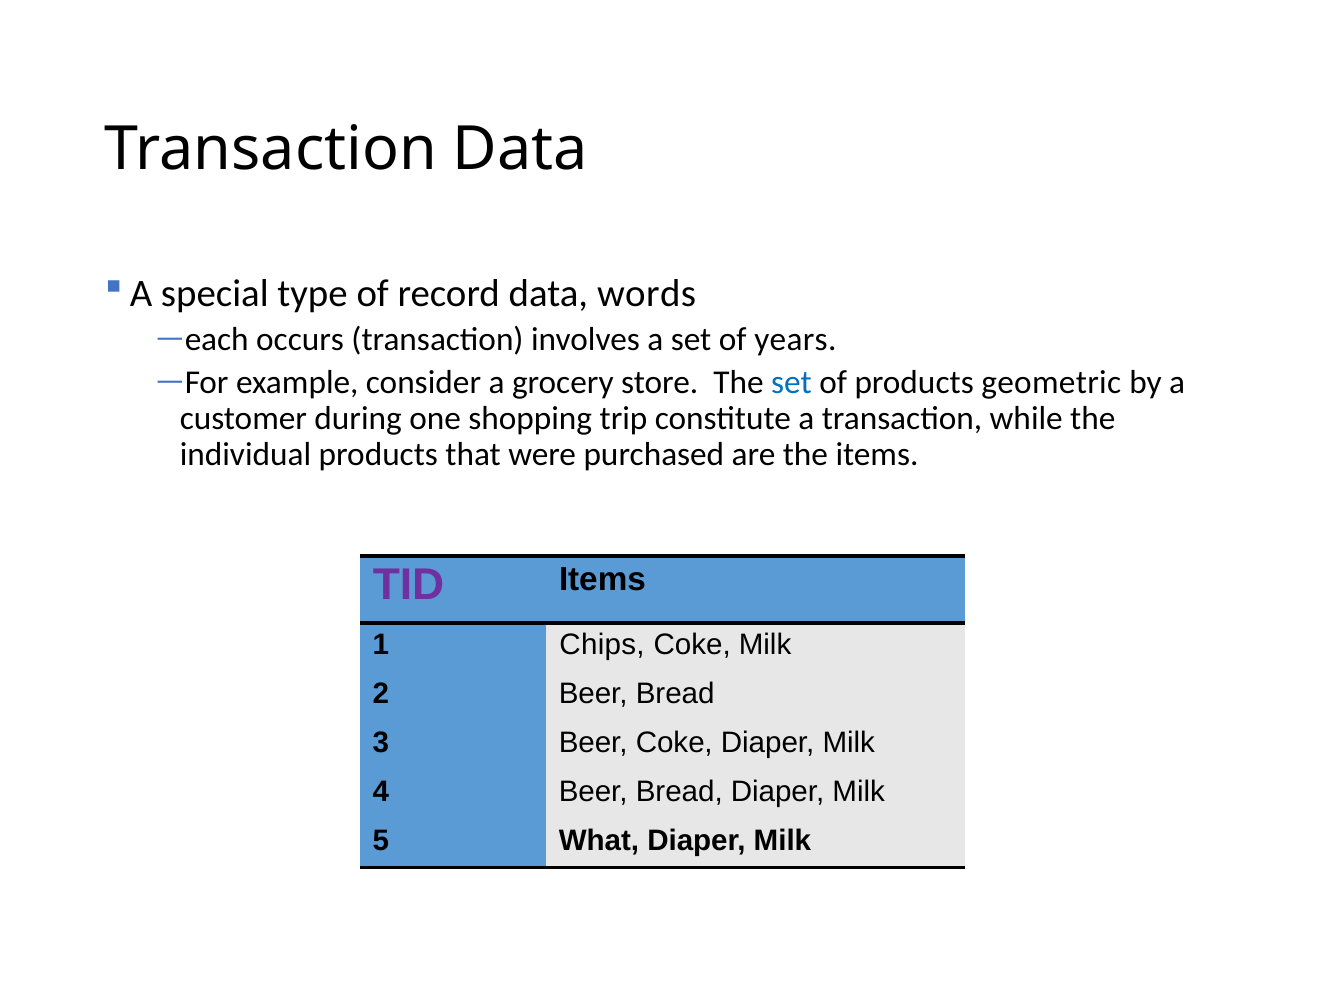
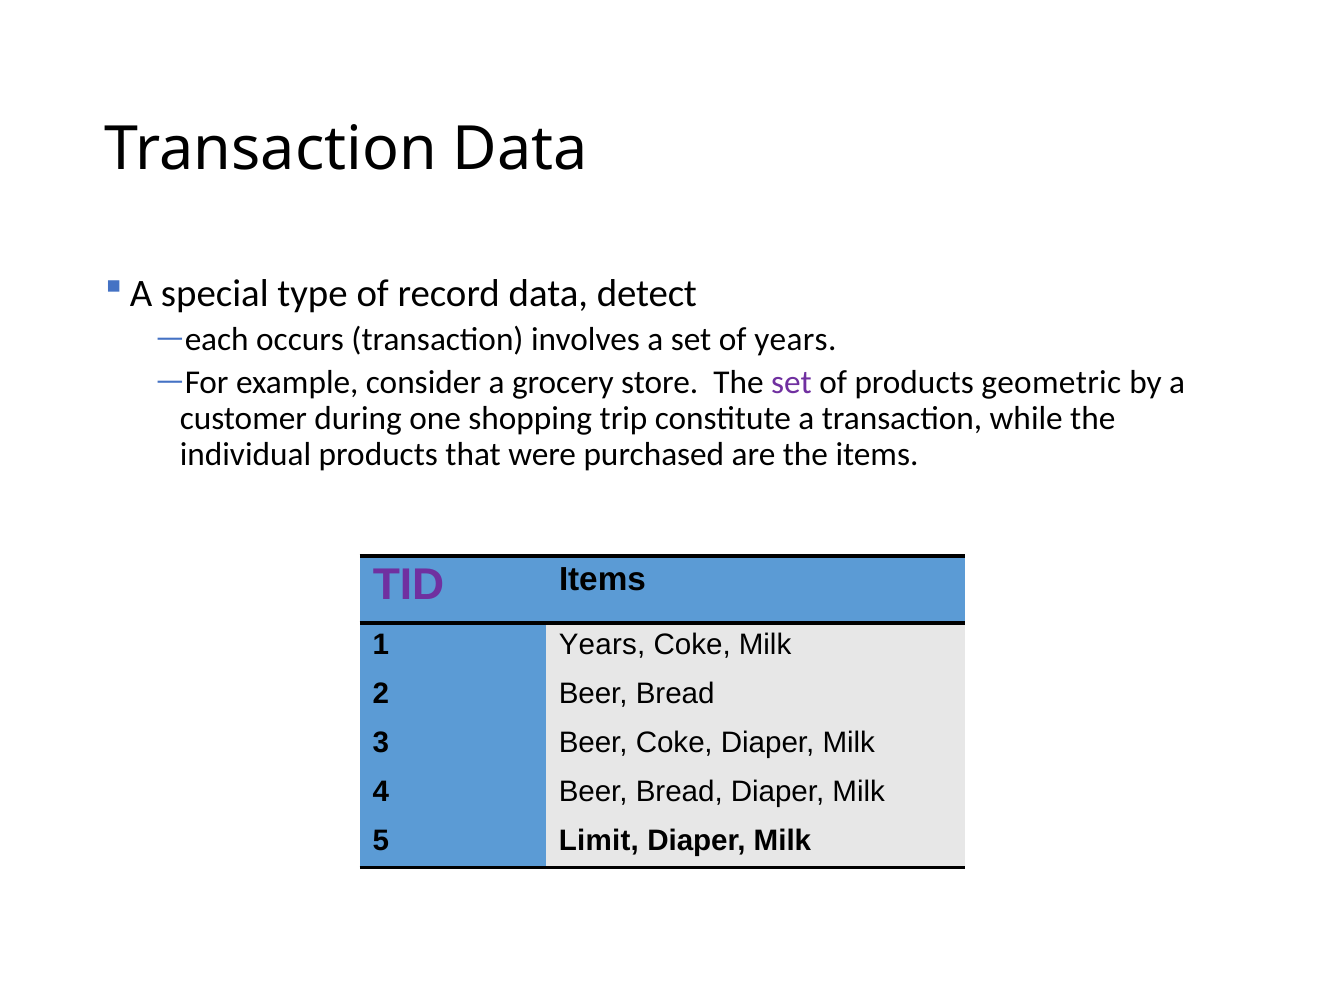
words: words -> detect
set at (791, 382) colour: blue -> purple
1 Chips: Chips -> Years
What: What -> Limit
